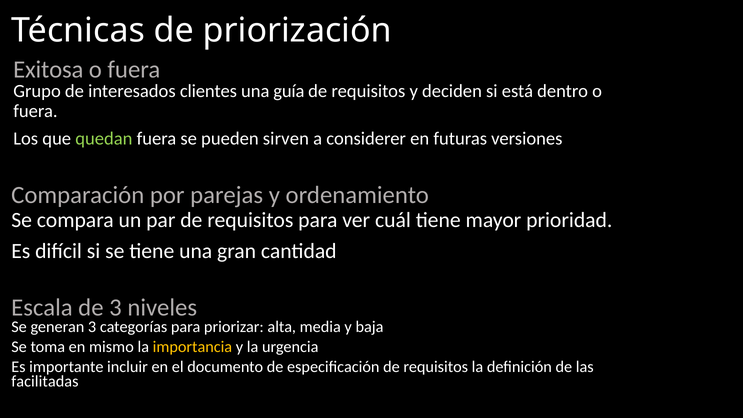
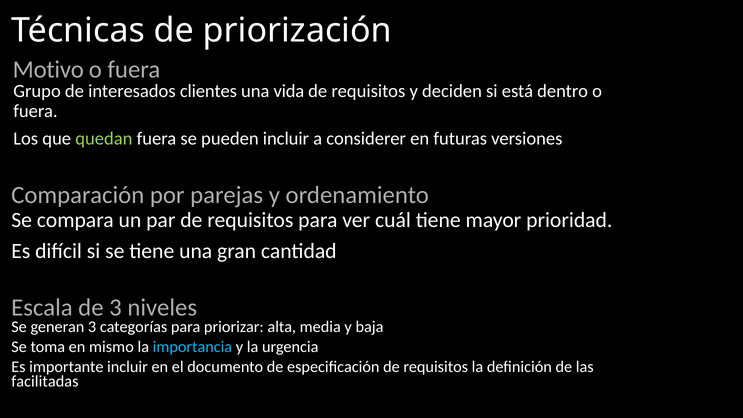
Exitosa: Exitosa -> Motivo
guía: guía -> vida
pueden sirven: sirven -> incluir
importancia colour: yellow -> light blue
